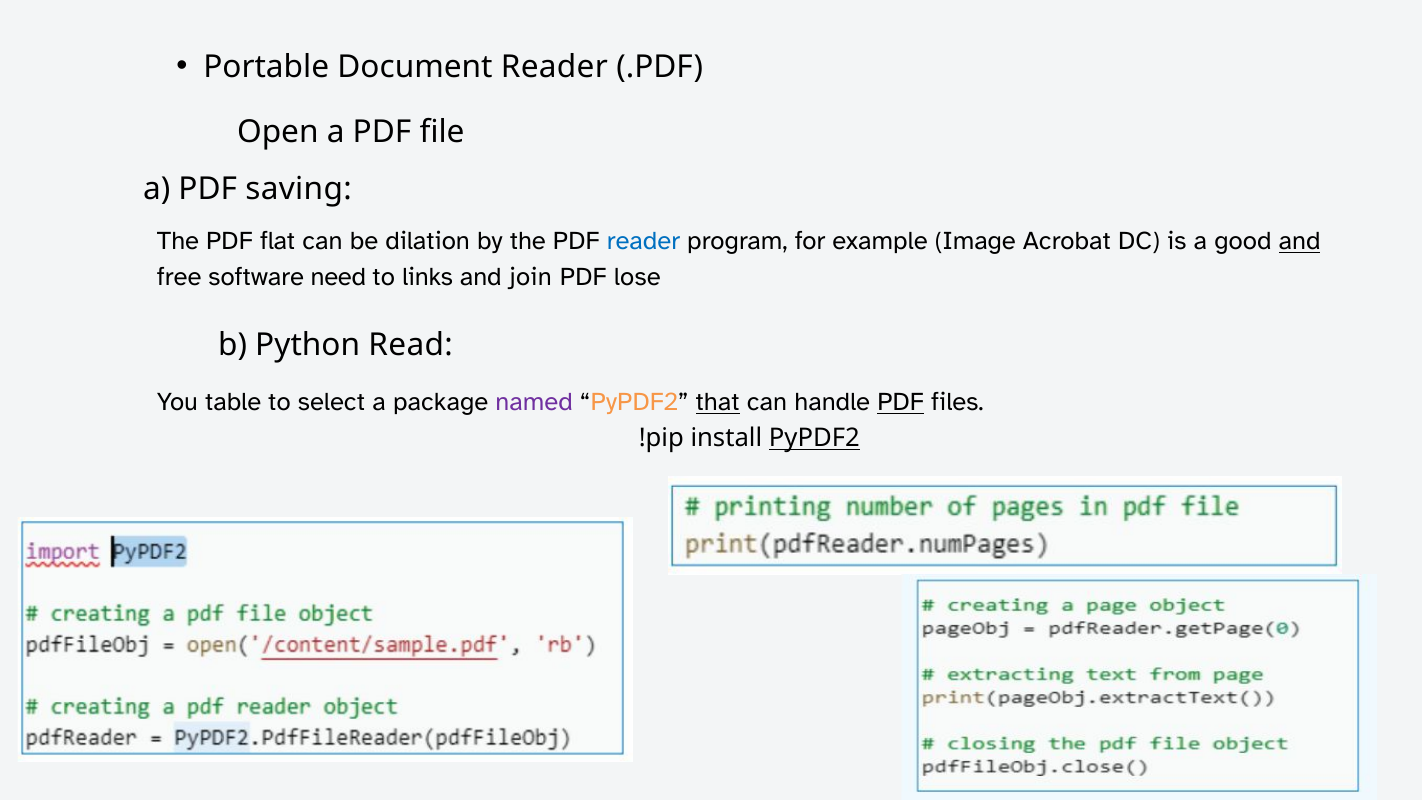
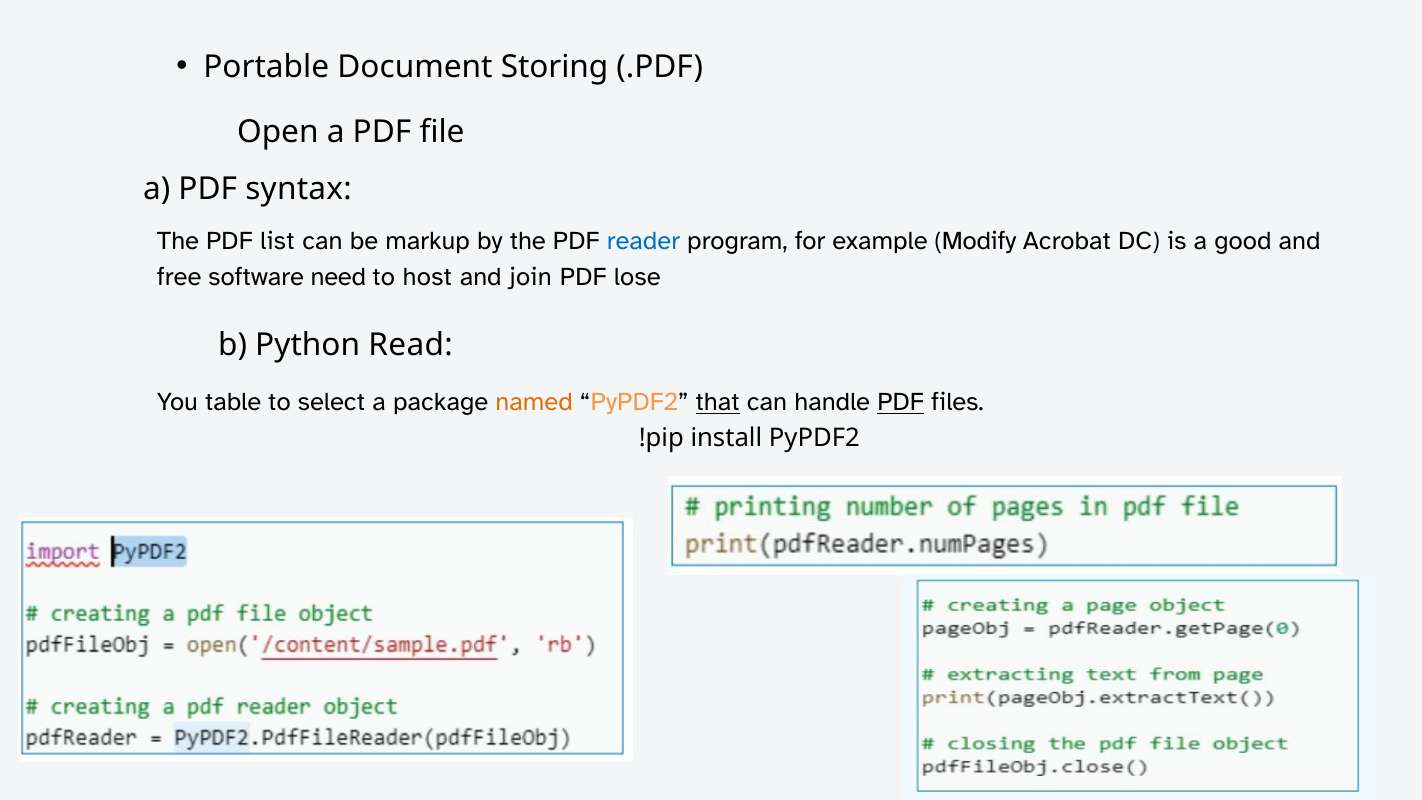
Document Reader: Reader -> Storing
saving: saving -> syntax
flat: flat -> list
dilation: dilation -> markup
Image: Image -> Modify
and at (1300, 241) underline: present -> none
links: links -> host
named colour: purple -> orange
PyPDF2 at (814, 438) underline: present -> none
